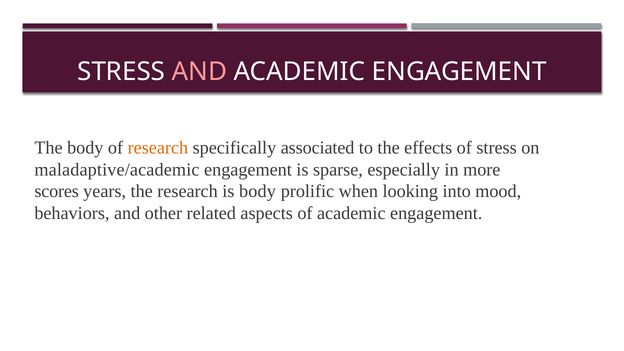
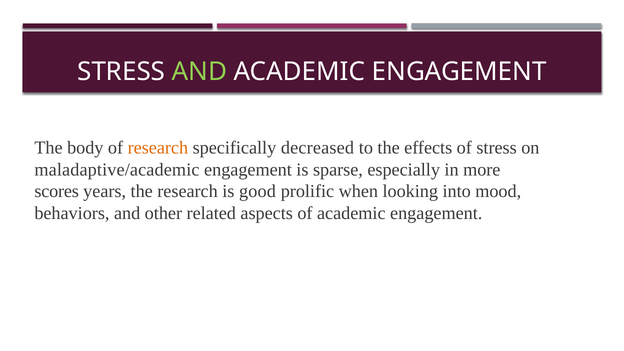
AND at (199, 72) colour: pink -> light green
associated: associated -> decreased
is body: body -> good
